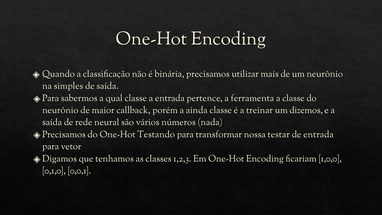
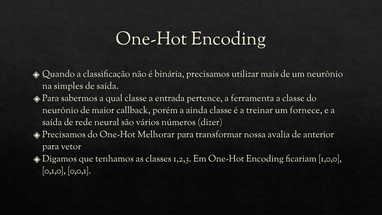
dizemos: dizemos -> fornece
nada: nada -> dizer
Testando: Testando -> Melhorar
testar: testar -> avalia
de entrada: entrada -> anterior
